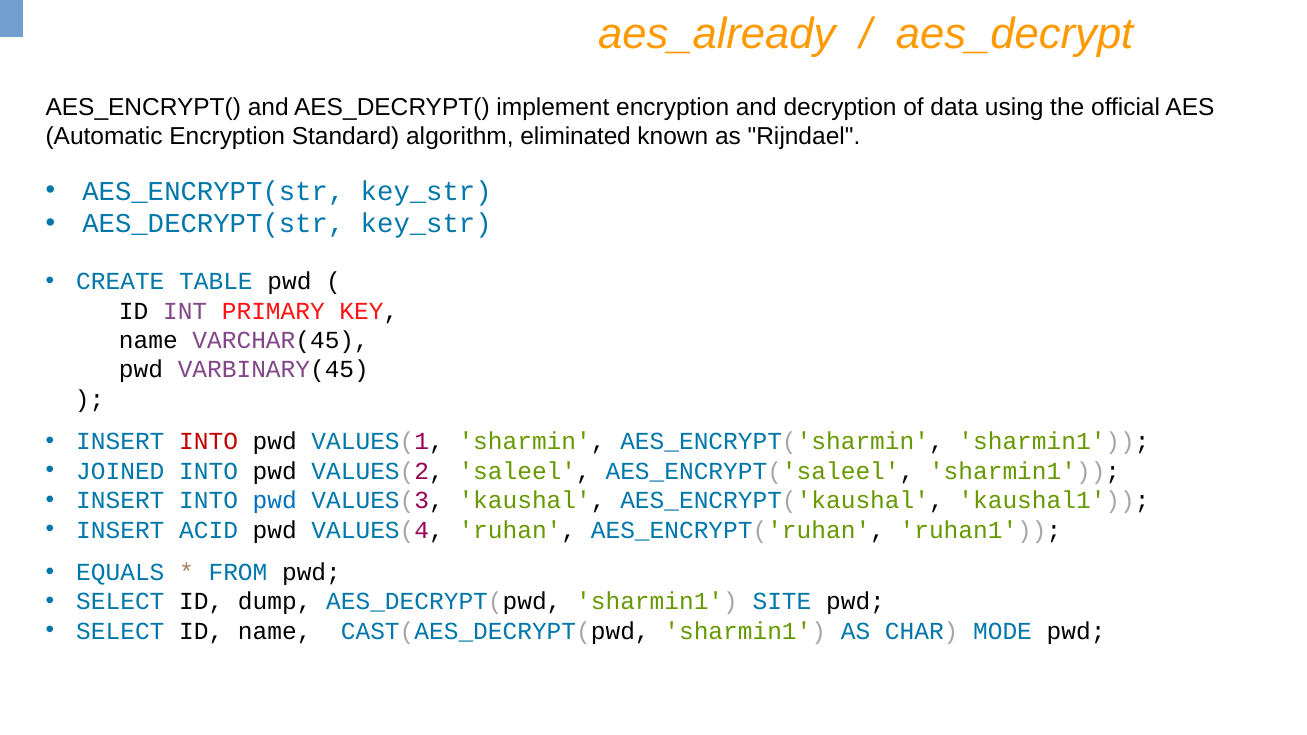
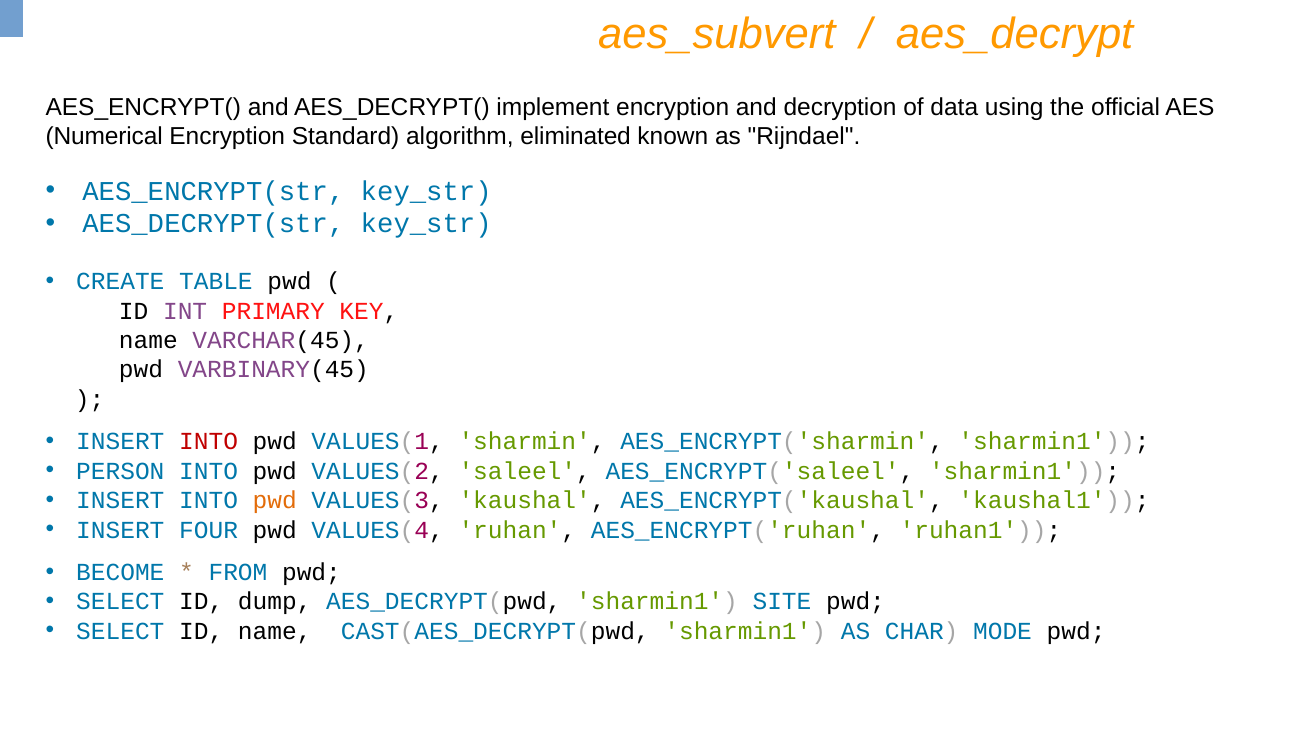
aes_already: aes_already -> aes_subvert
Automatic: Automatic -> Numerical
JOINED: JOINED -> PERSON
pwd at (275, 501) colour: blue -> orange
ACID: ACID -> FOUR
EQUALS: EQUALS -> BECOME
